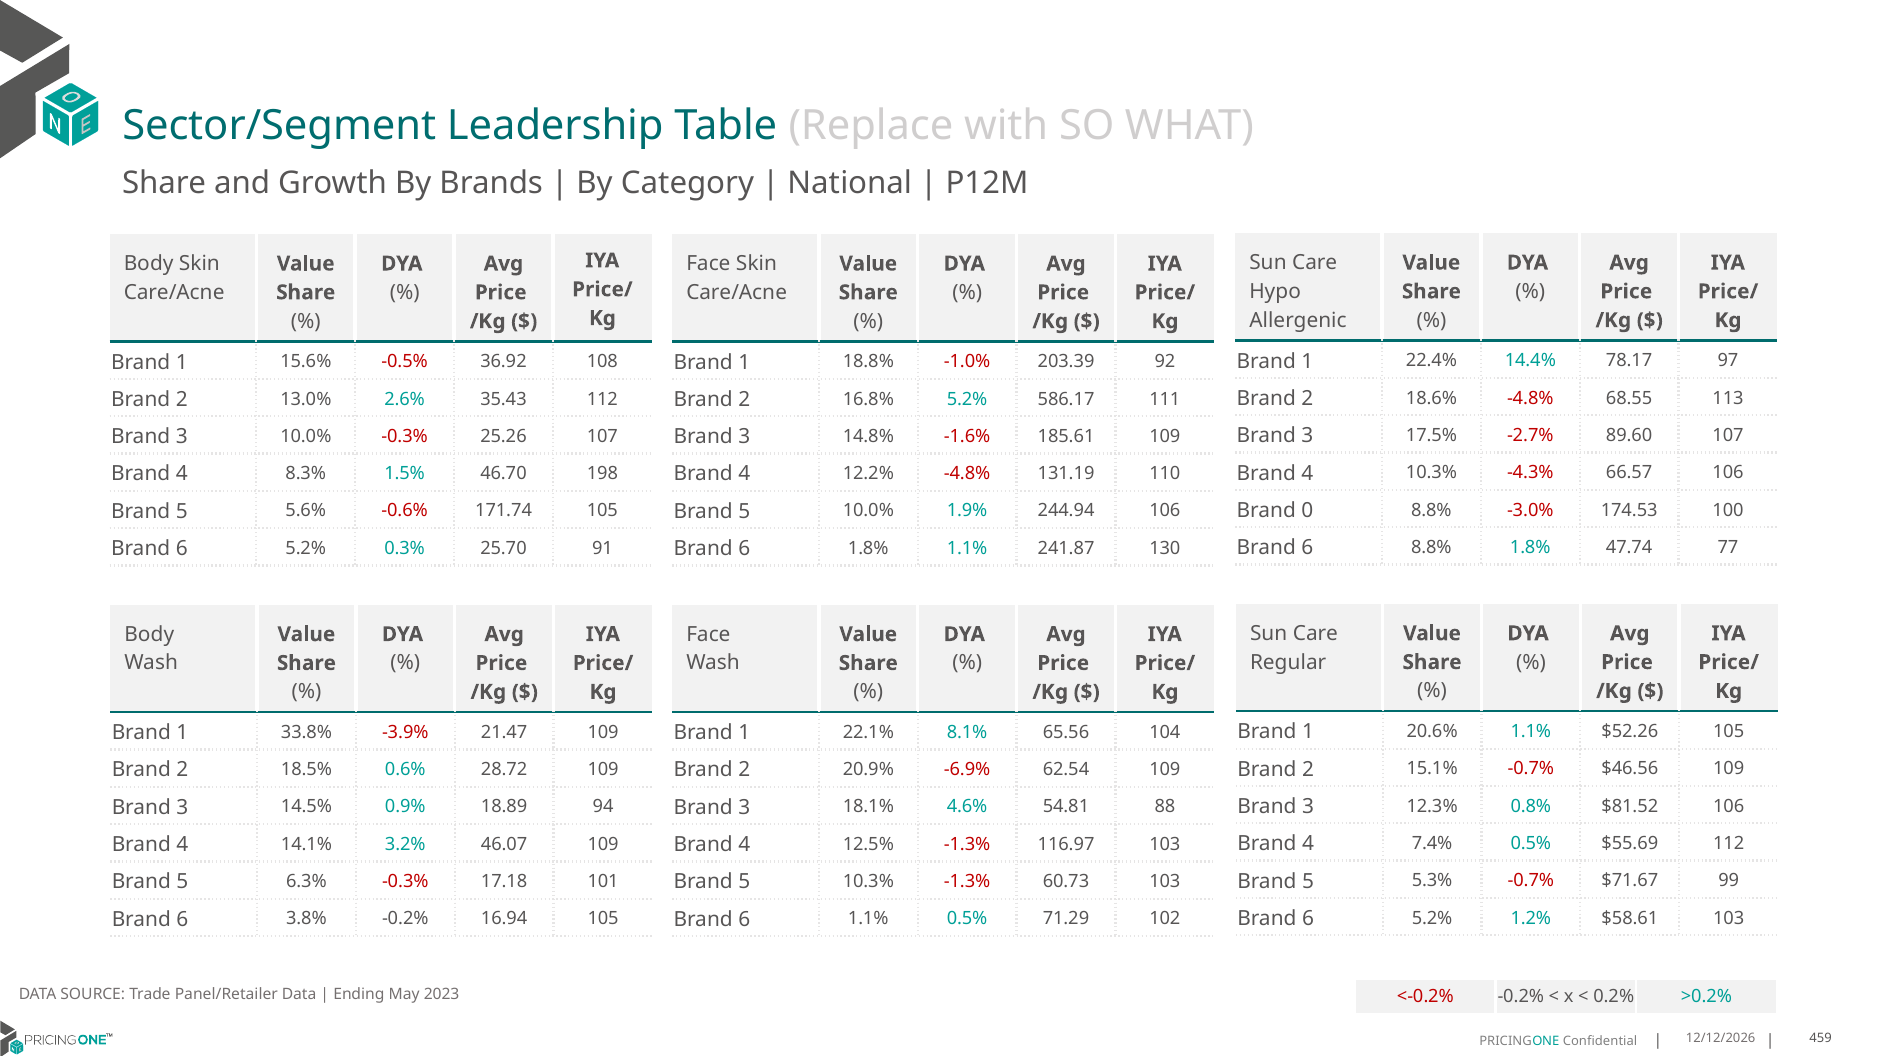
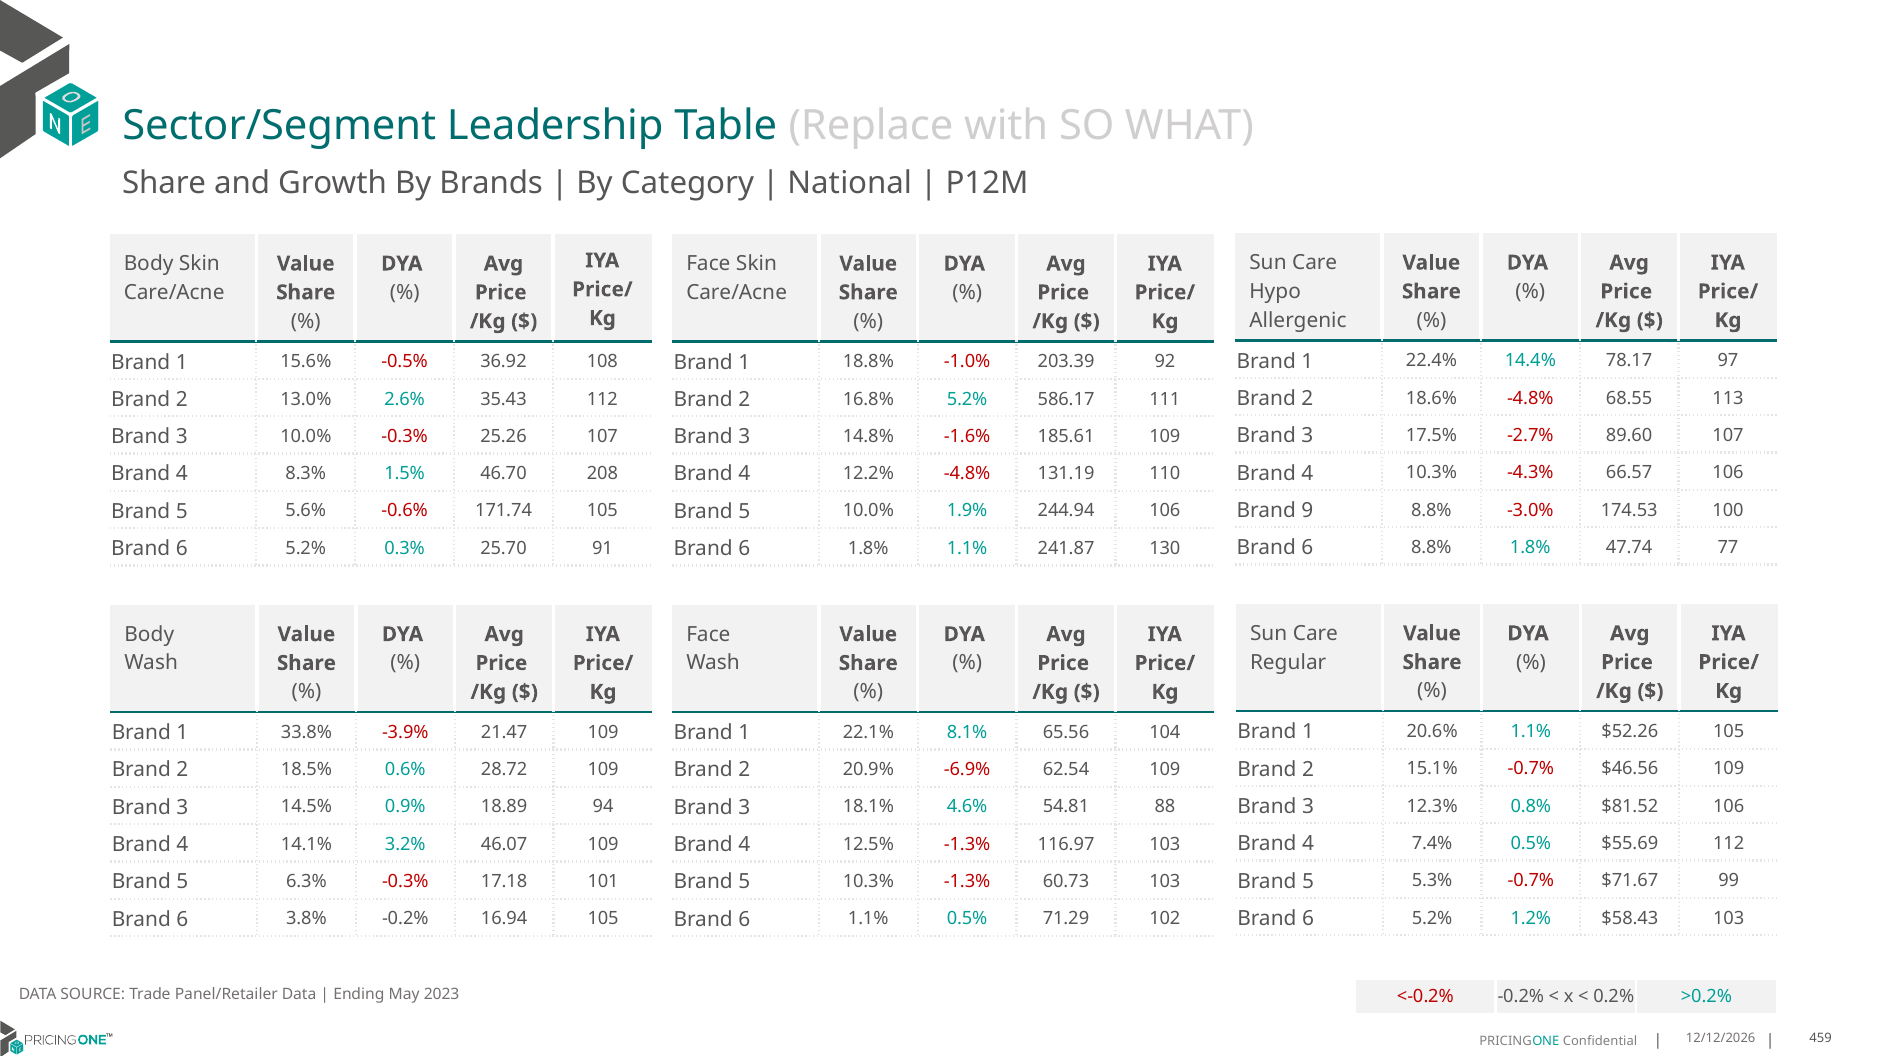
198: 198 -> 208
0: 0 -> 9
$58.61: $58.61 -> $58.43
